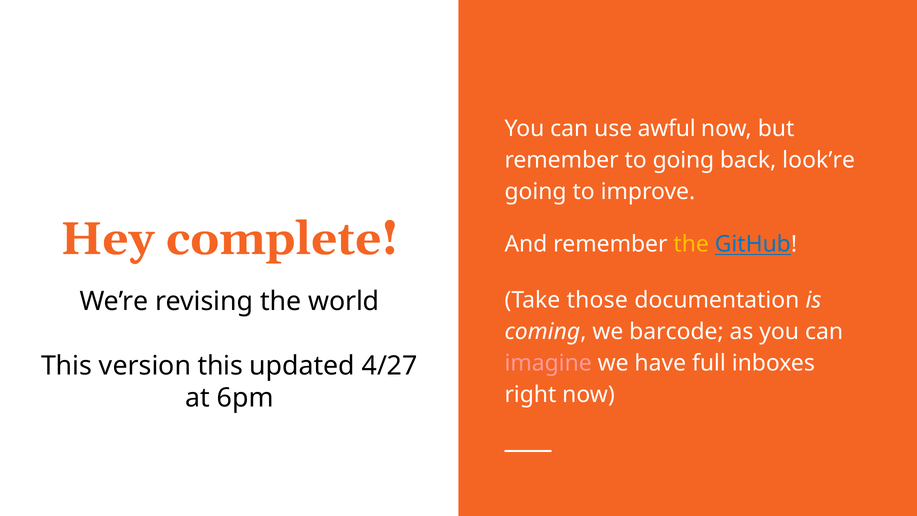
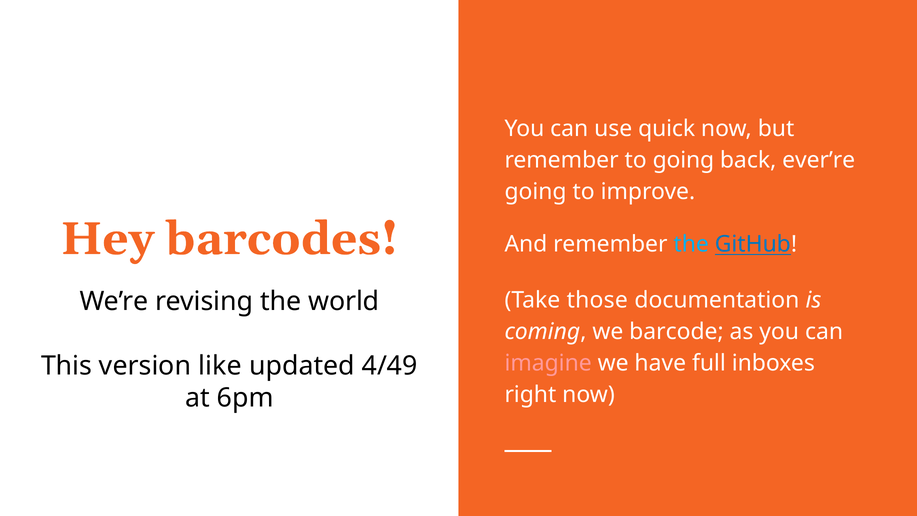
awful: awful -> quick
look’re: look’re -> ever’re
complete: complete -> barcodes
the at (691, 244) colour: yellow -> light blue
version this: this -> like
4/27: 4/27 -> 4/49
